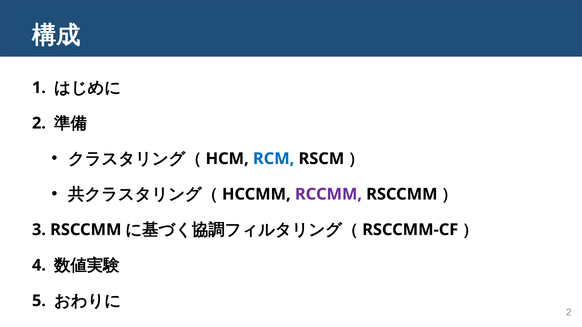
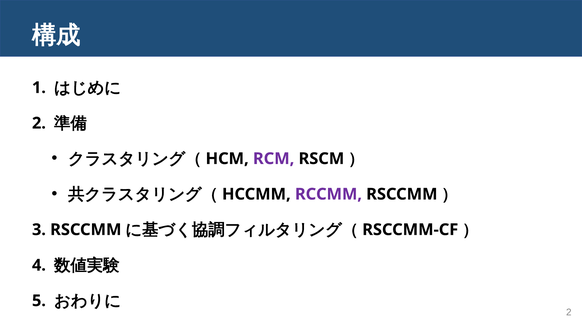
RCM colour: blue -> purple
